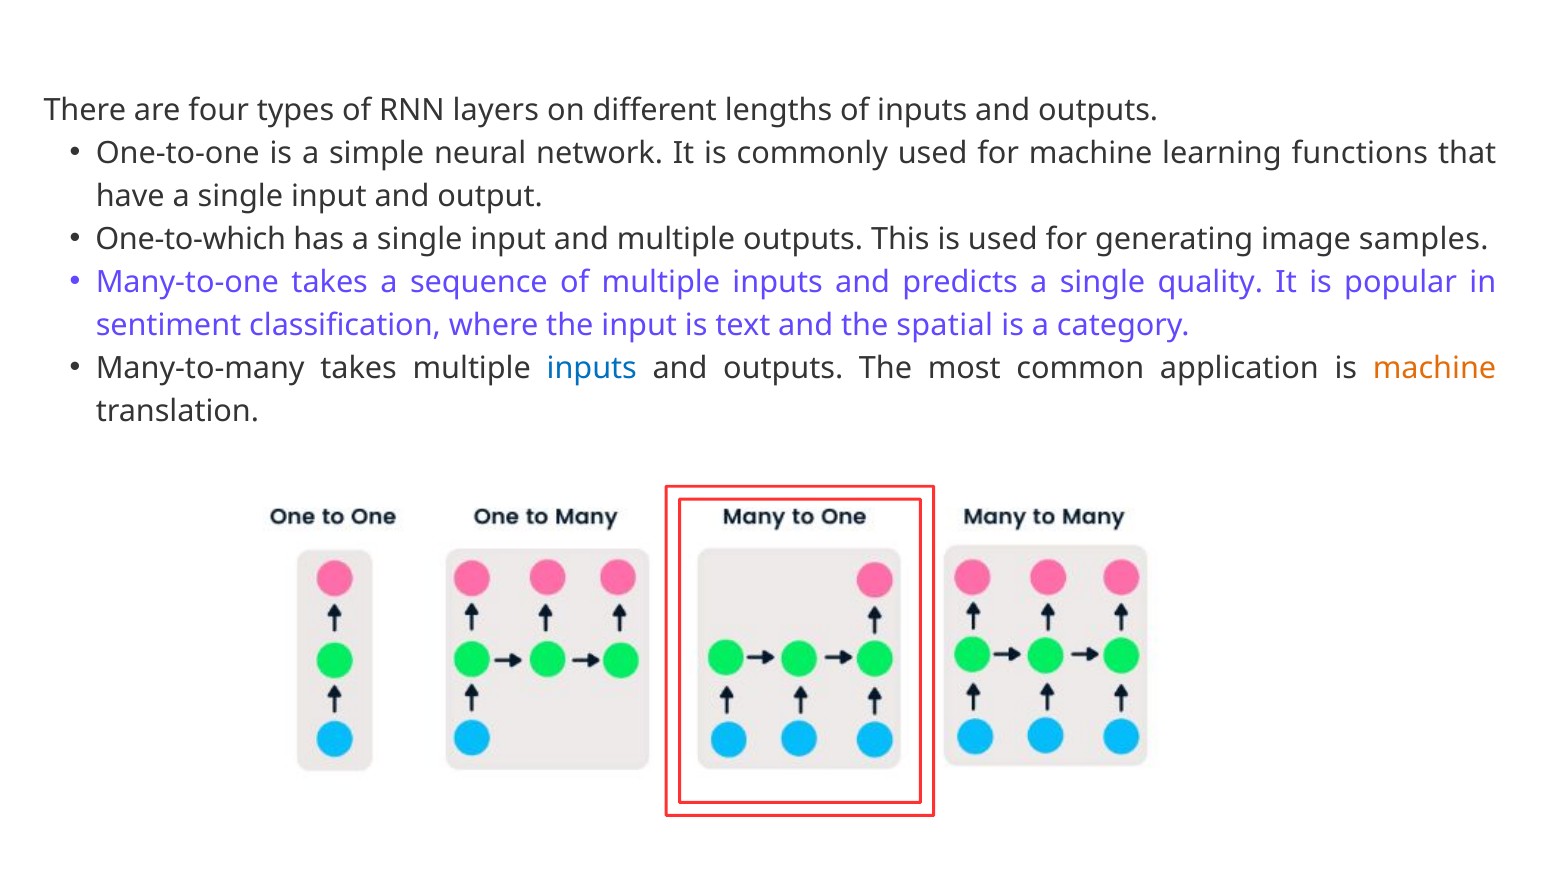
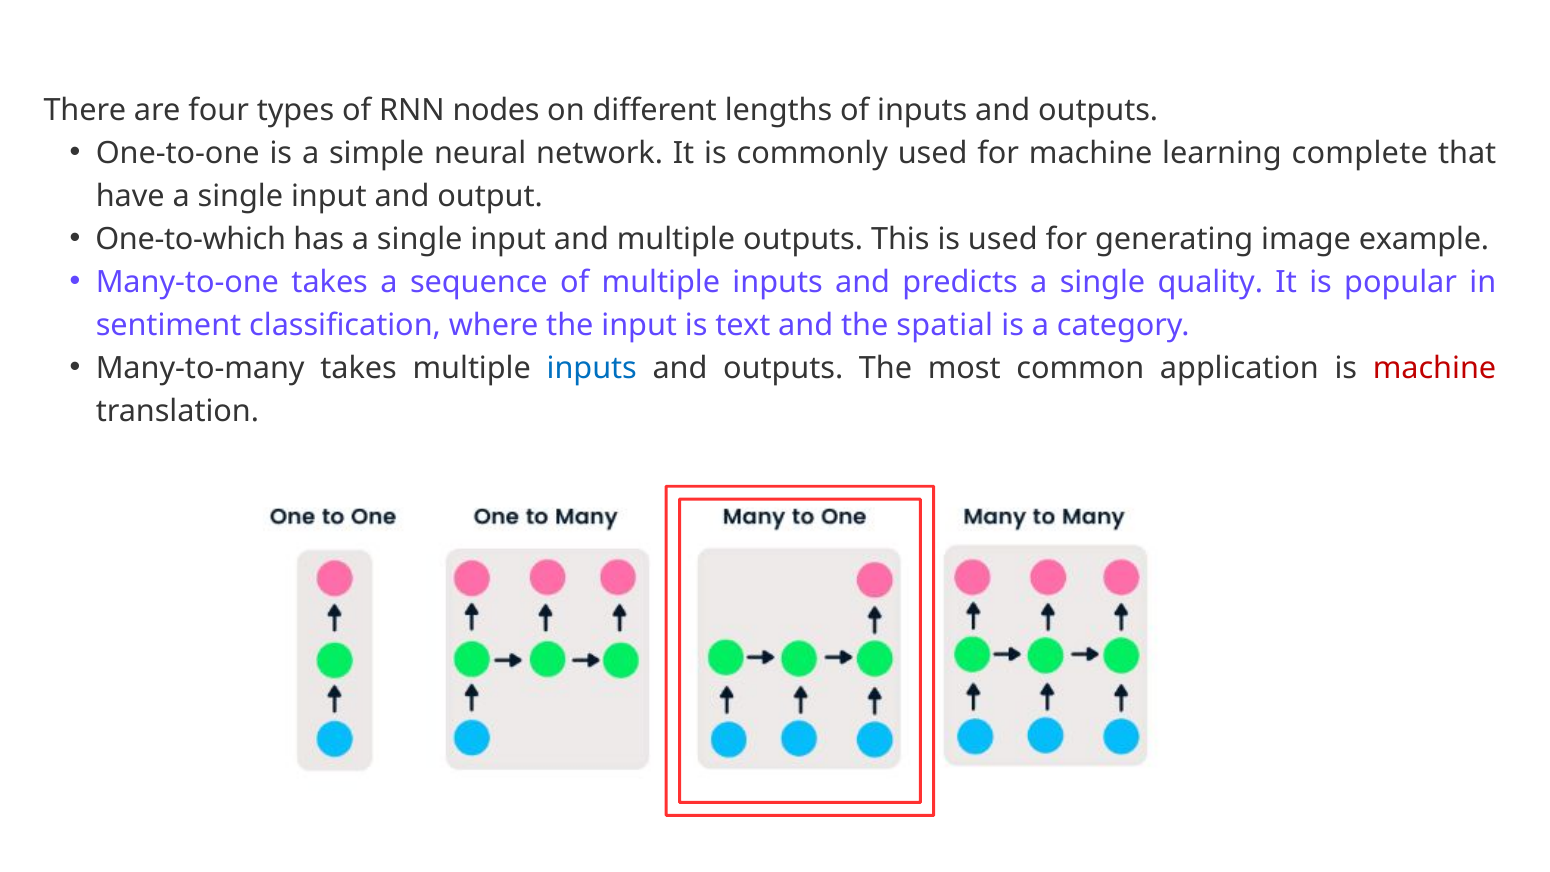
layers: layers -> nodes
functions: functions -> complete
samples: samples -> example
machine at (1435, 368) colour: orange -> red
